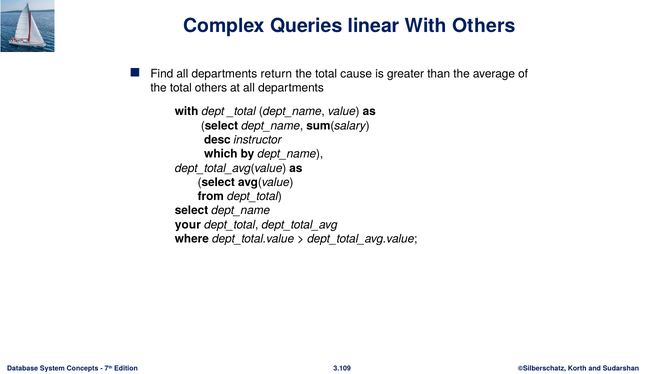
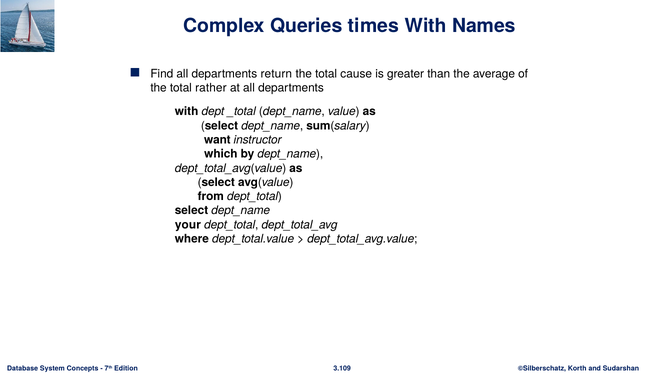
linear: linear -> times
With Others: Others -> Names
total others: others -> rather
desc: desc -> want
